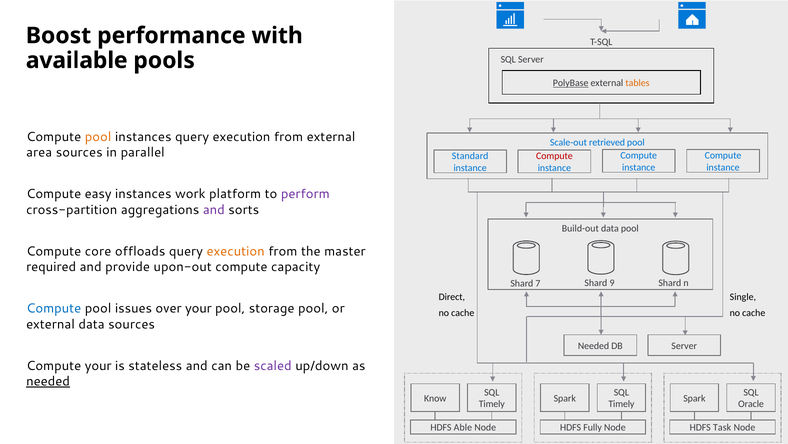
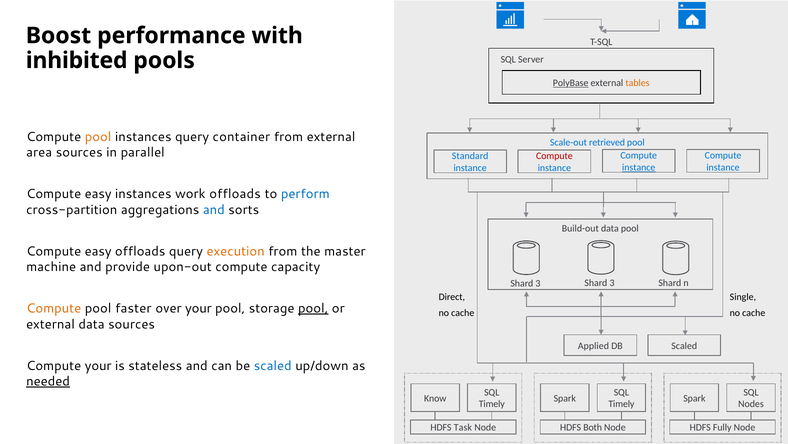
available: available -> inhibited
instances query execution: execution -> container
instance at (639, 167) underline: none -> present
work platform: platform -> offloads
perform colour: purple -> blue
and at (214, 209) colour: purple -> blue
core at (98, 251): core -> easy
required: required -> machine
9 at (612, 283): 9 -> 3
7 at (538, 283): 7 -> 3
Compute at (54, 308) colour: blue -> orange
issues: issues -> faster
pool at (313, 308) underline: none -> present
Needed at (593, 345): Needed -> Applied
DB Server: Server -> Scaled
scaled at (273, 365) colour: purple -> blue
Oracle: Oracle -> Nodes
Able: Able -> Task
Fully: Fully -> Both
Task: Task -> Fully
